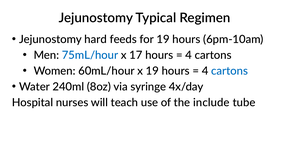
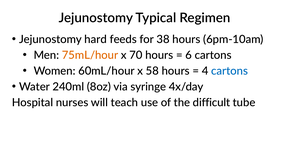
for 19: 19 -> 38
75mL/hour colour: blue -> orange
17: 17 -> 70
4 at (189, 55): 4 -> 6
x 19: 19 -> 58
include: include -> difficult
